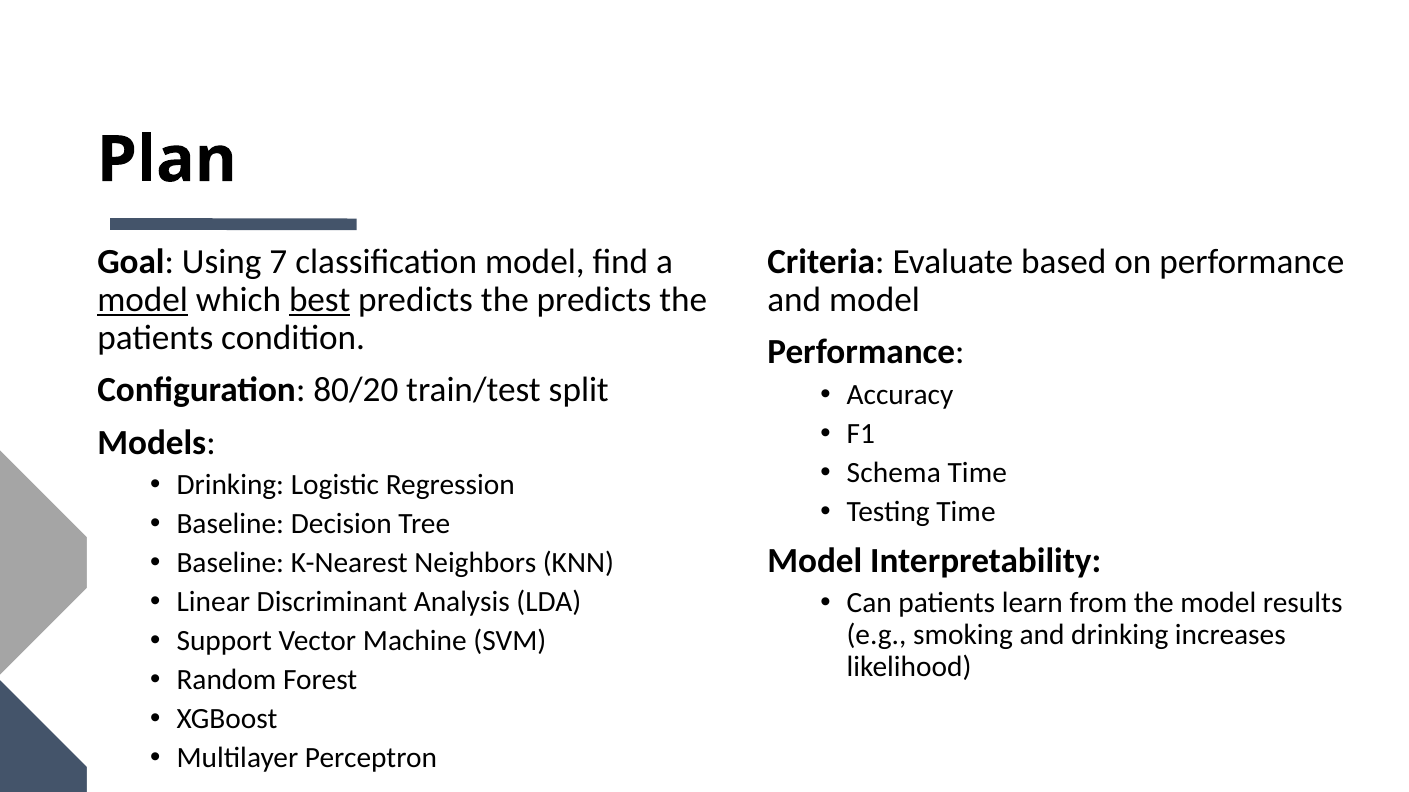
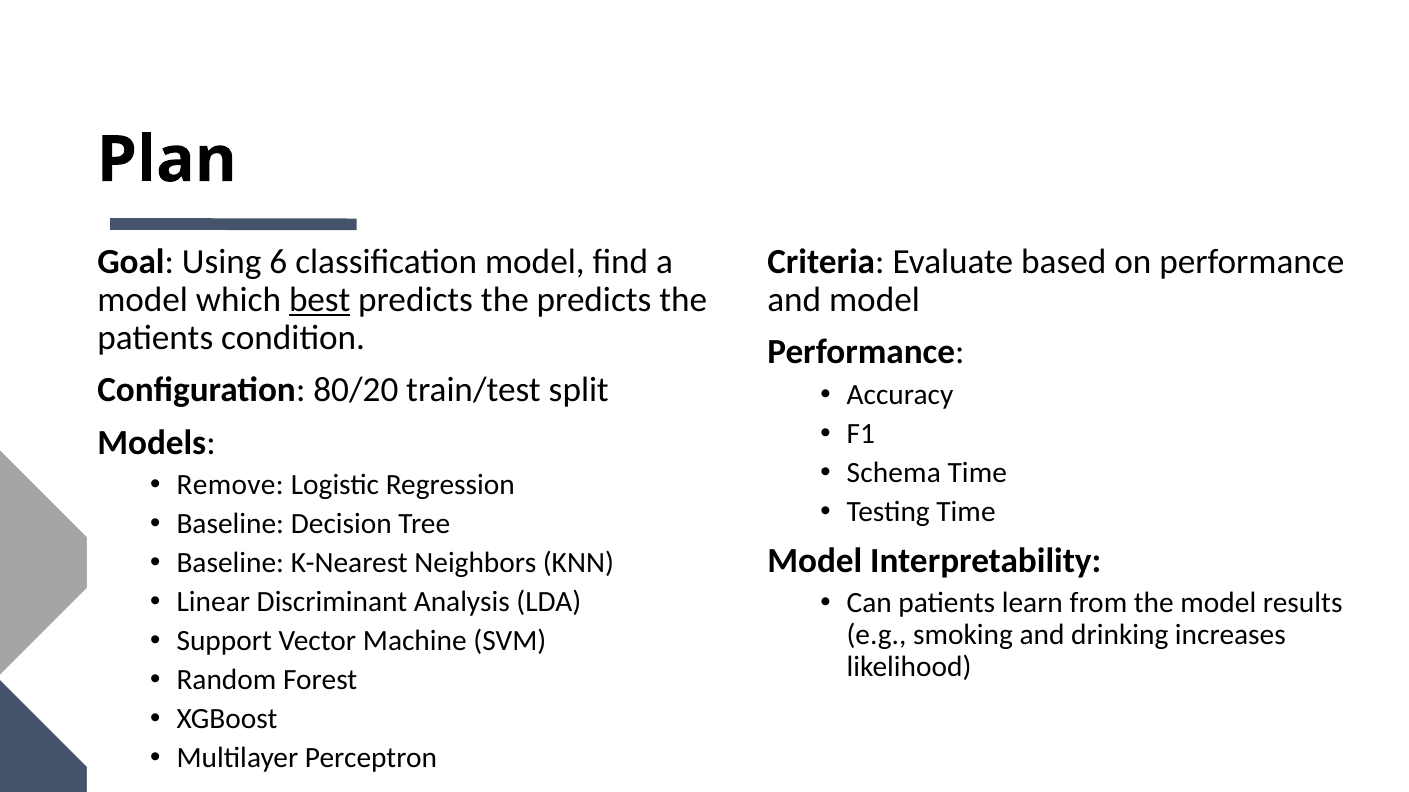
7: 7 -> 6
model at (143, 300) underline: present -> none
Drinking at (230, 486): Drinking -> Remove
